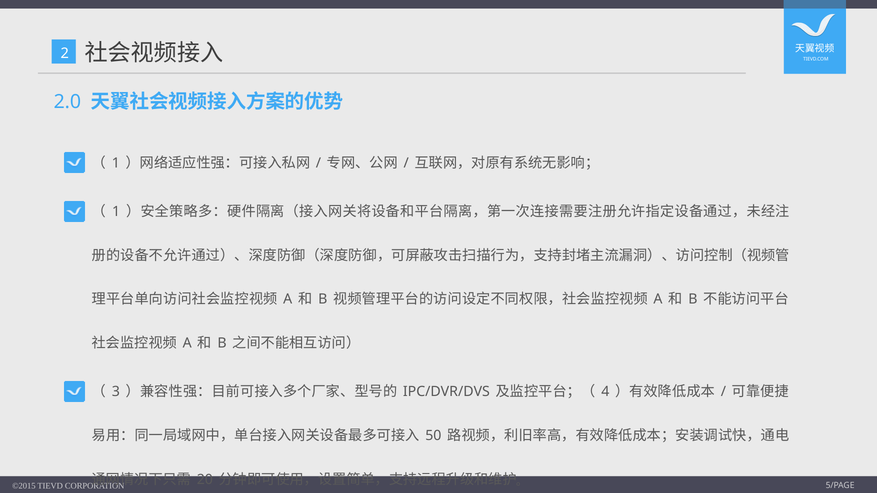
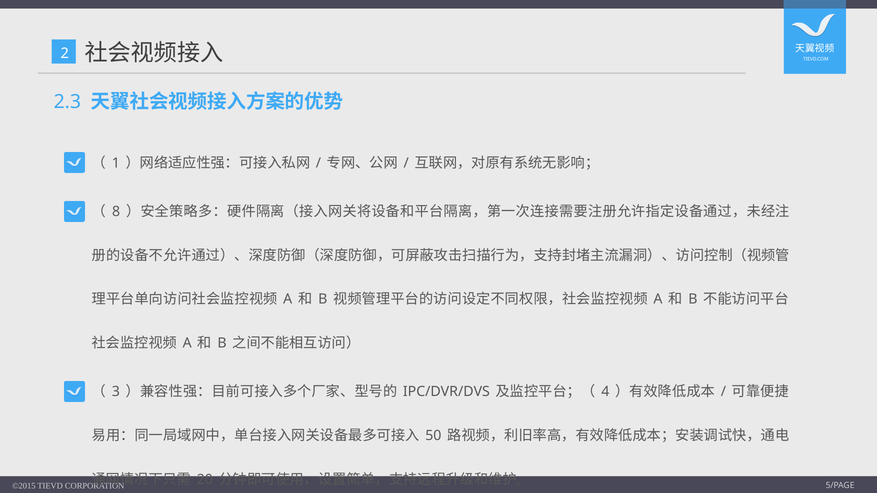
2.0: 2.0 -> 2.3
1 at (116, 212): 1 -> 8
